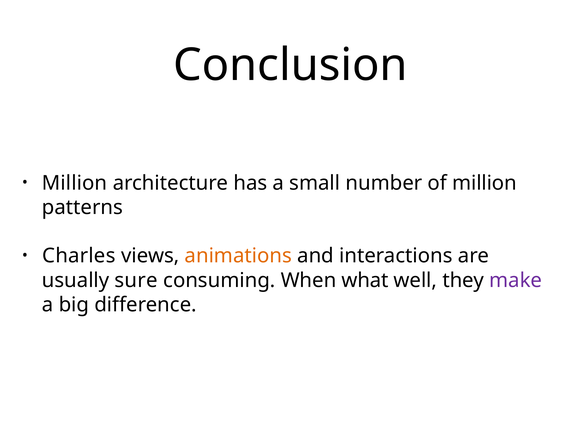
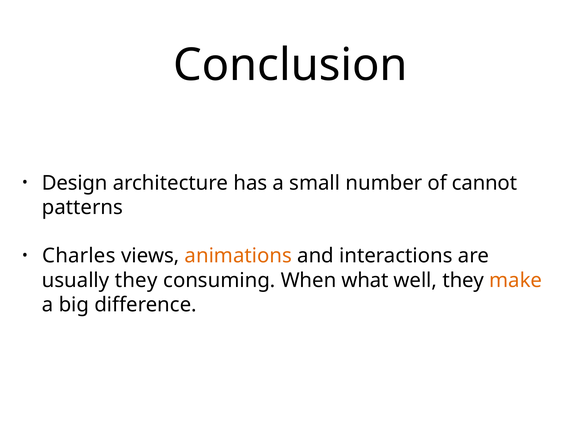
Million at (75, 183): Million -> Design
of million: million -> cannot
usually sure: sure -> they
make colour: purple -> orange
